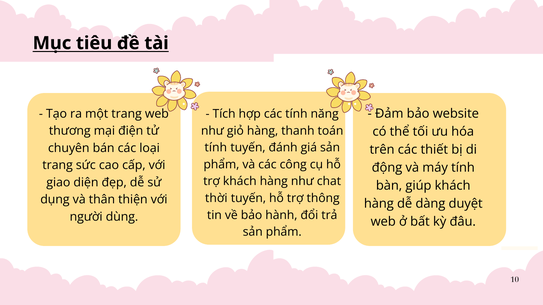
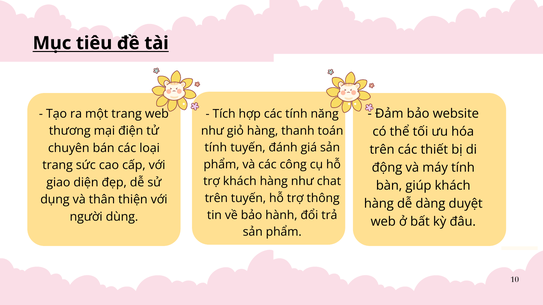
thời at (216, 198): thời -> trên
